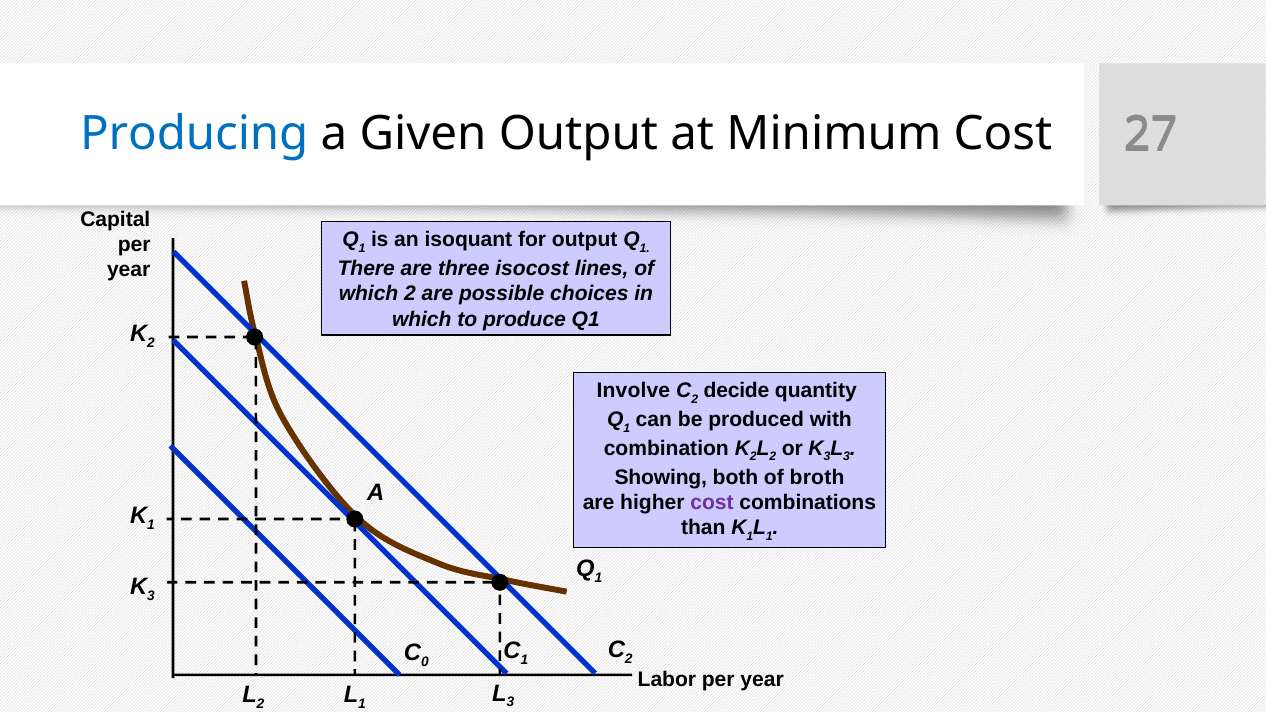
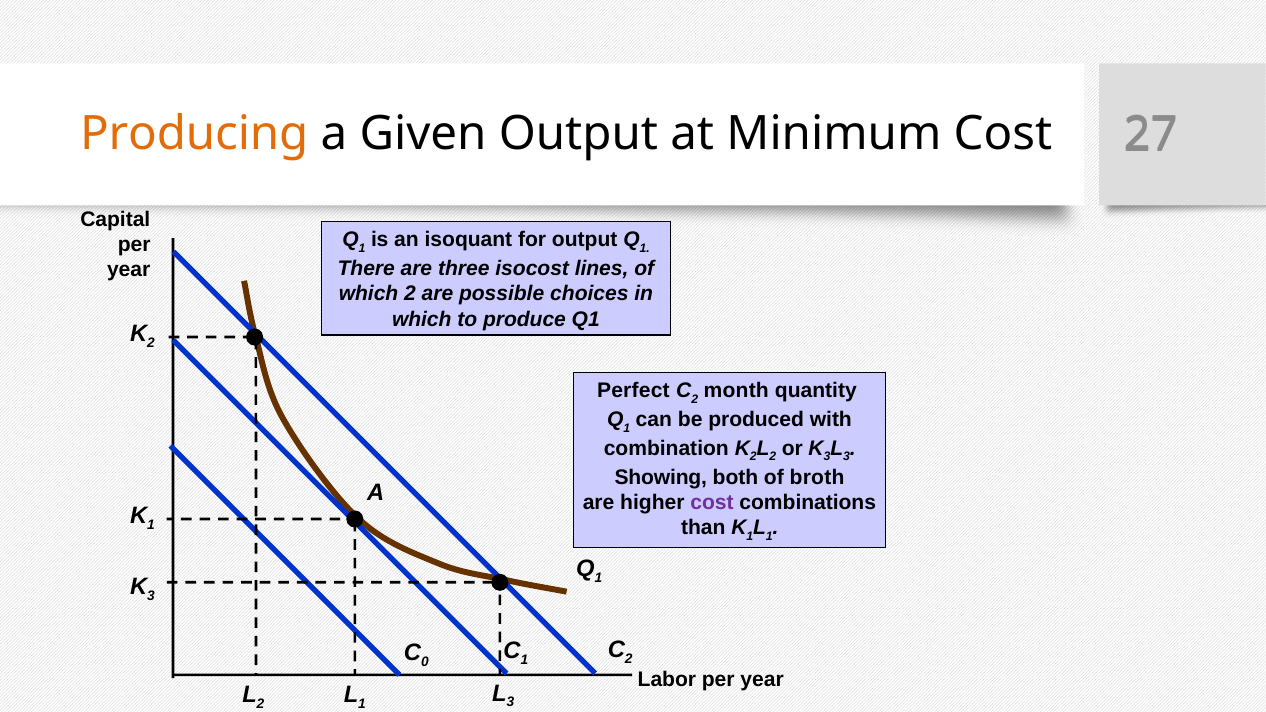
Producing colour: blue -> orange
Involve: Involve -> Perfect
decide: decide -> month
